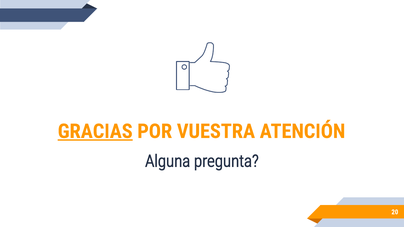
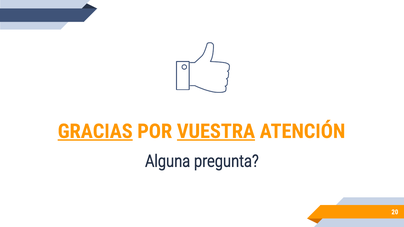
VUESTRA underline: none -> present
